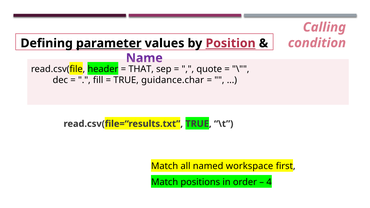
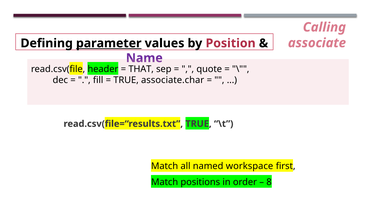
condition: condition -> associate
Position underline: present -> none
guidance.char: guidance.char -> associate.char
4: 4 -> 8
